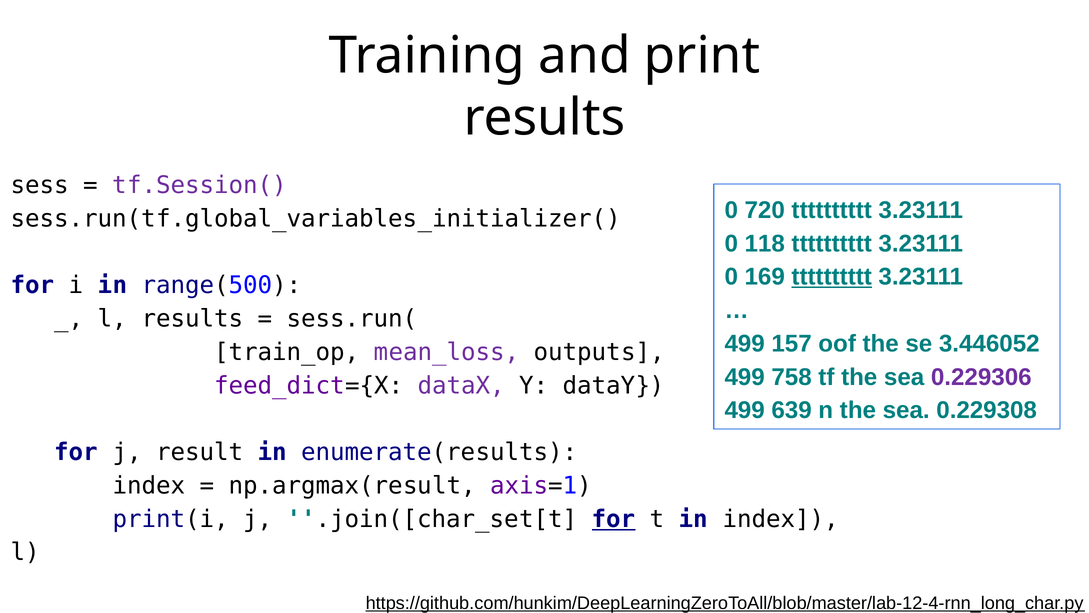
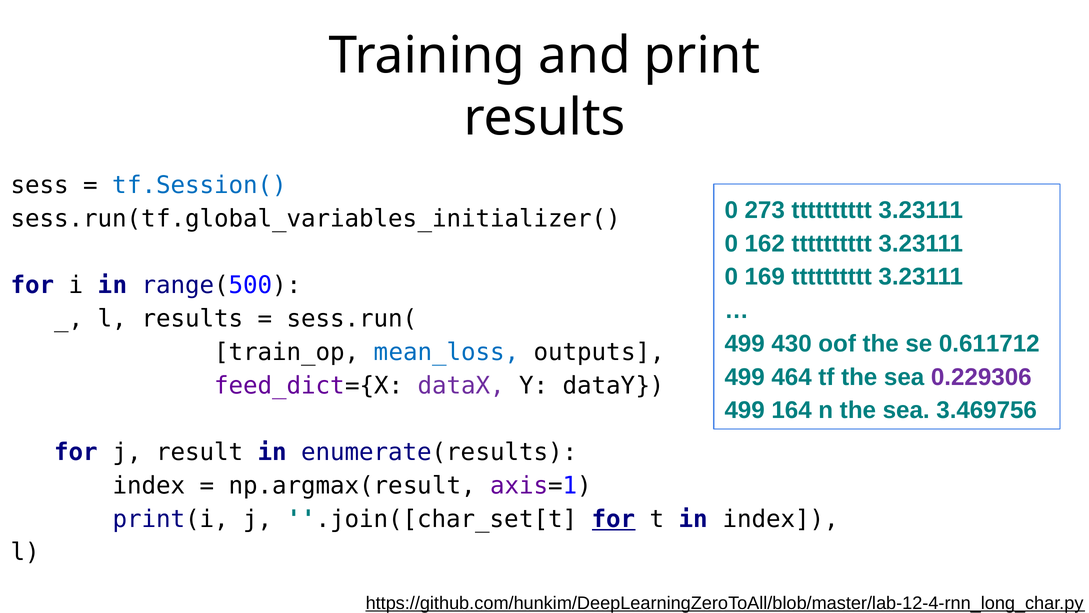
tf.Session( colour: purple -> blue
720: 720 -> 273
118: 118 -> 162
tttttttttt at (832, 277) underline: present -> none
157: 157 -> 430
3.446052: 3.446052 -> 0.611712
mean_loss colour: purple -> blue
758: 758 -> 464
639: 639 -> 164
0.229308: 0.229308 -> 3.469756
